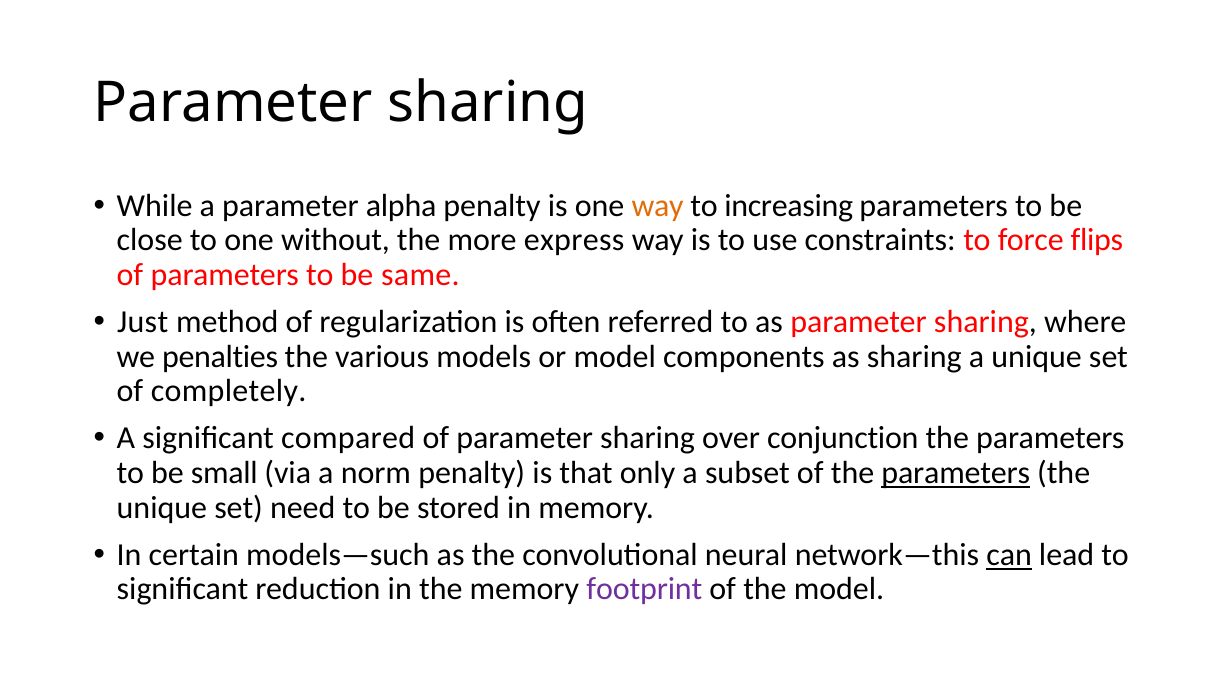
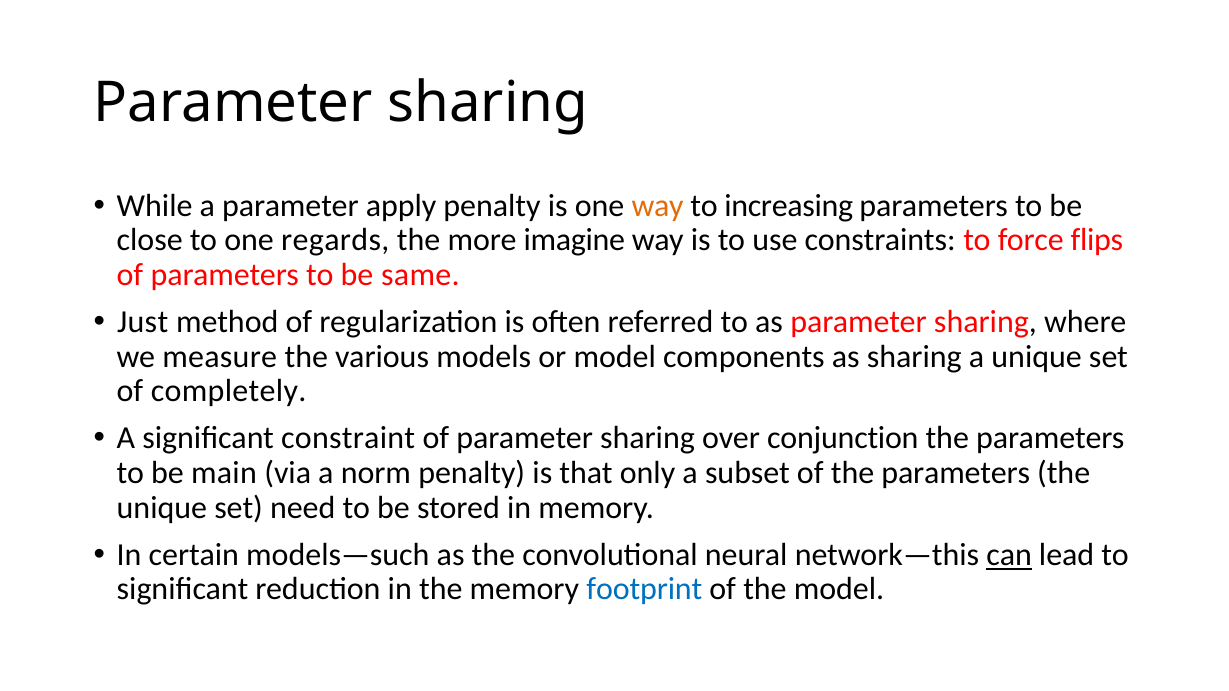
alpha: alpha -> apply
without: without -> regards
express: express -> imagine
penalties: penalties -> measure
compared: compared -> constraint
small: small -> main
parameters at (956, 473) underline: present -> none
footprint colour: purple -> blue
